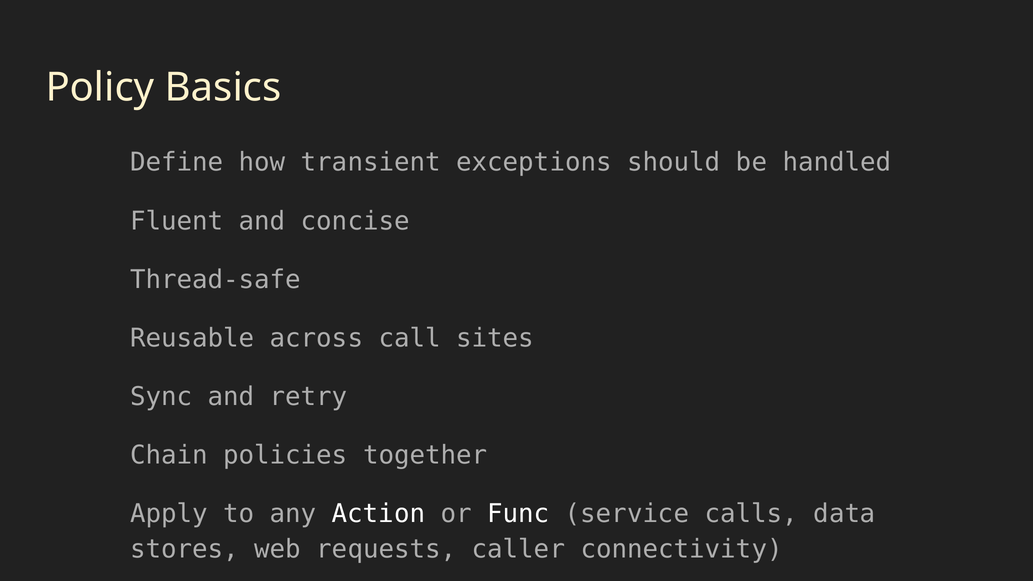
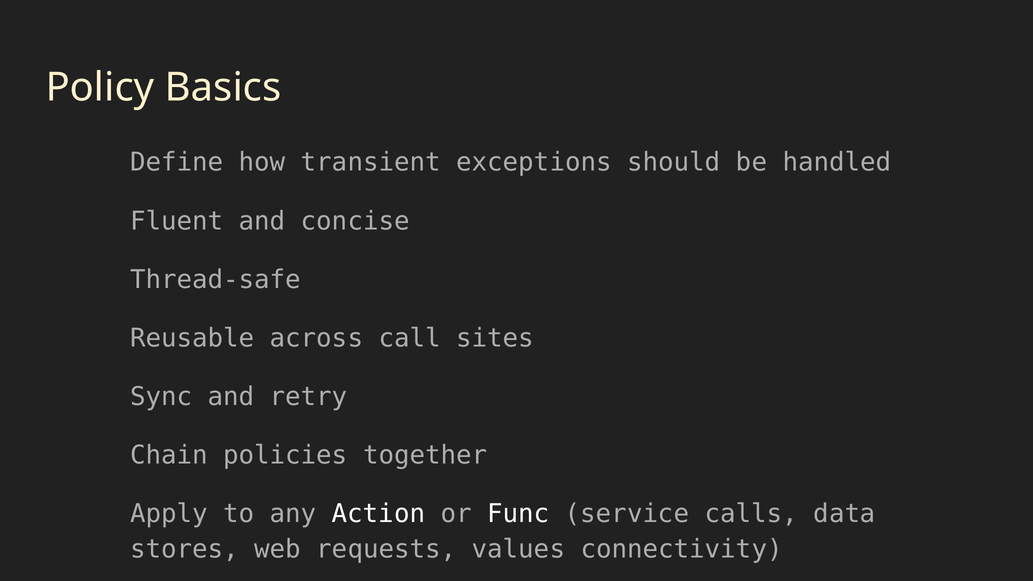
caller: caller -> values
